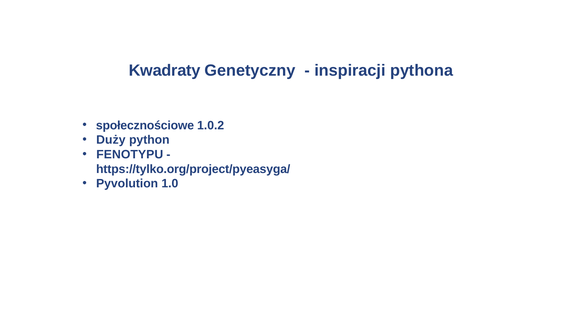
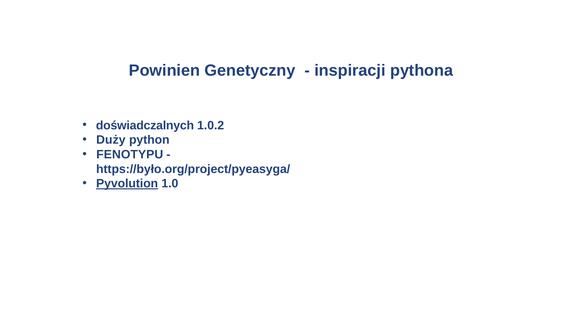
Kwadraty: Kwadraty -> Powinien
społecznościowe: społecznościowe -> doświadczalnych
https://tylko.org/project/pyeasyga/: https://tylko.org/project/pyeasyga/ -> https://było.org/project/pyeasyga/
Pyvolution underline: none -> present
